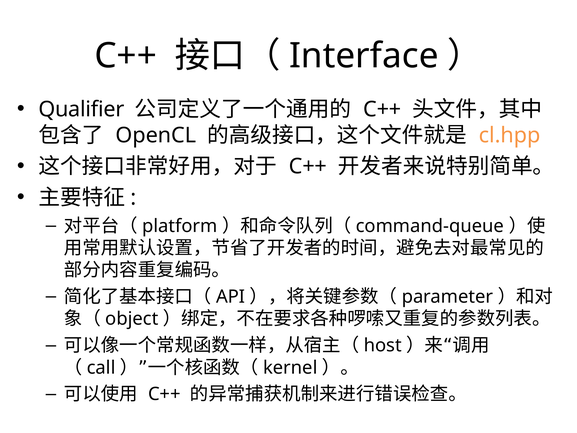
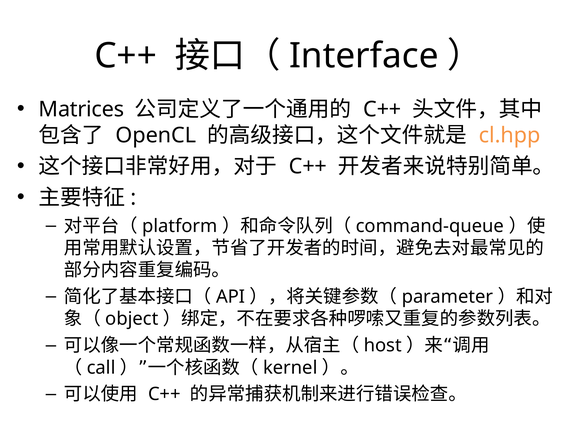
Qualifier: Qualifier -> Matrices
